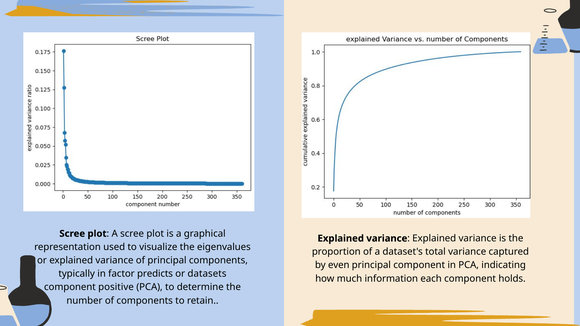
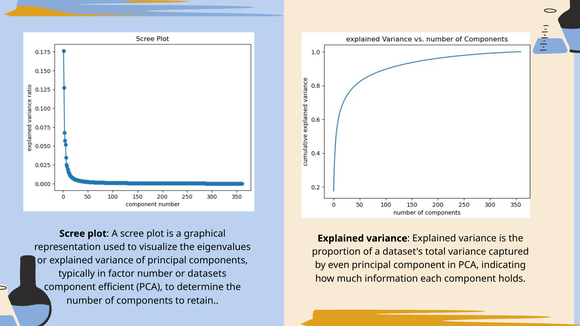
factor predicts: predicts -> number
positive: positive -> efficient
